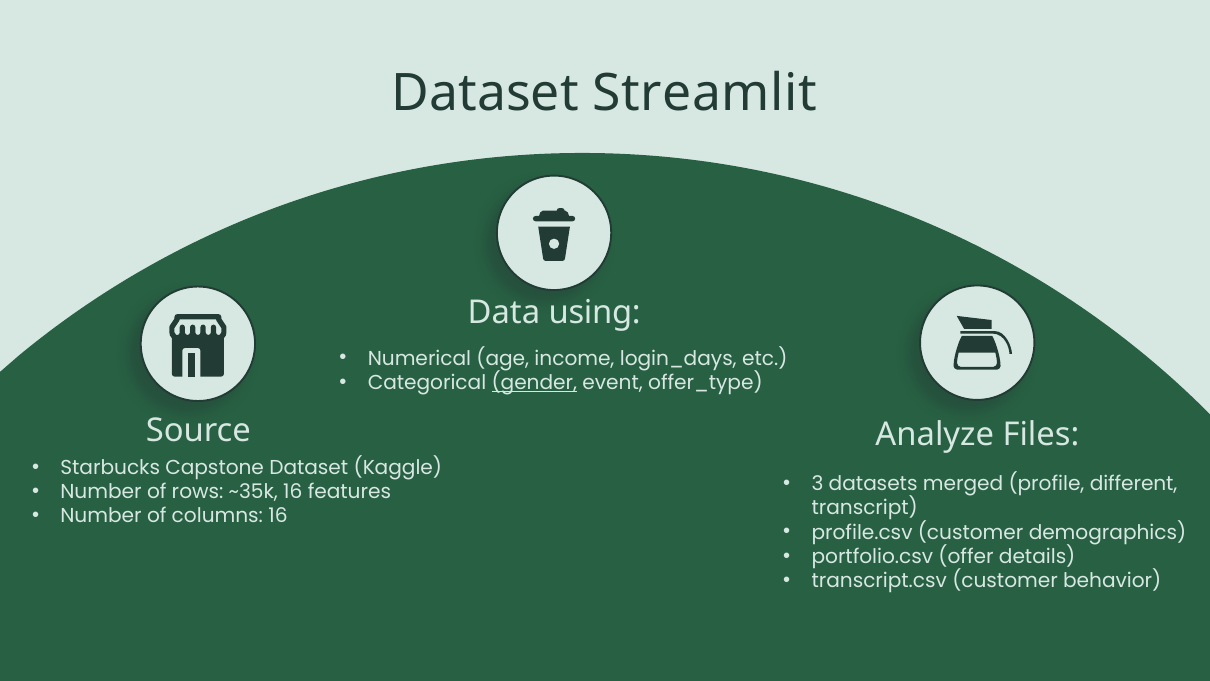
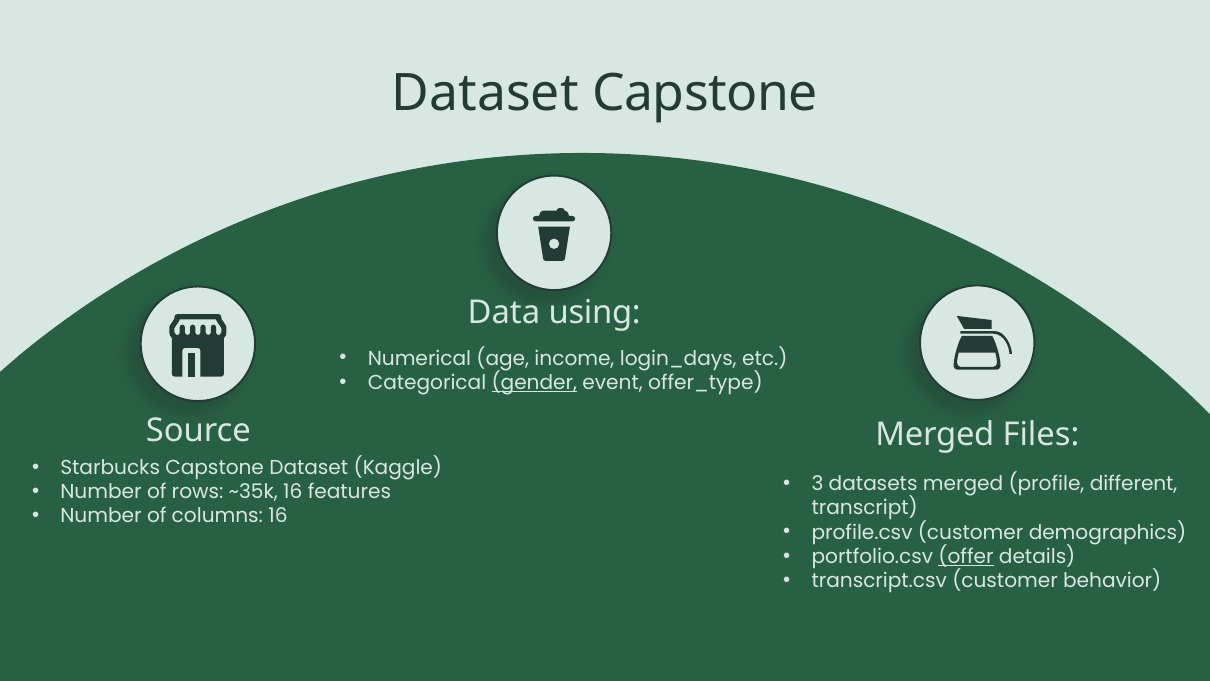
Dataset Streamlit: Streamlit -> Capstone
Analyze at (935, 435): Analyze -> Merged
offer underline: none -> present
